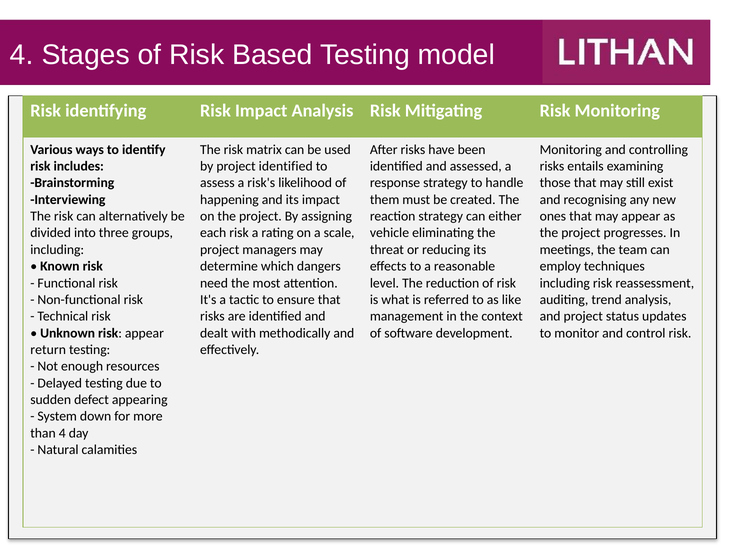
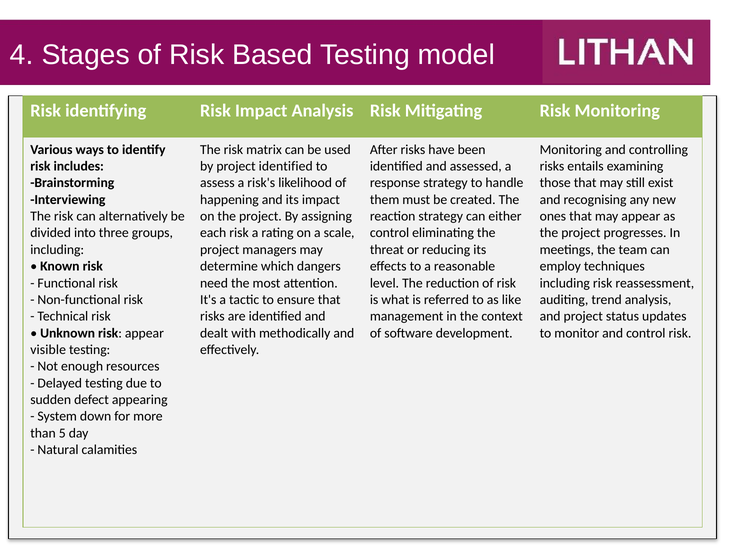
vehicle at (389, 233): vehicle -> control
return: return -> visible
than 4: 4 -> 5
